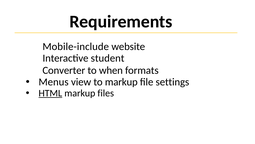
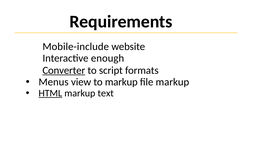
student: student -> enough
Converter underline: none -> present
when: when -> script
file settings: settings -> markup
files: files -> text
